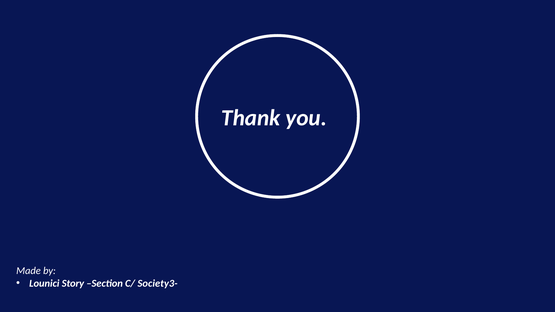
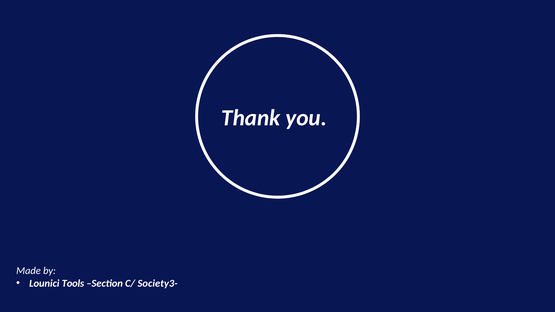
Story: Story -> Tools
